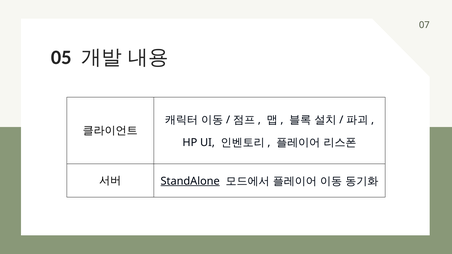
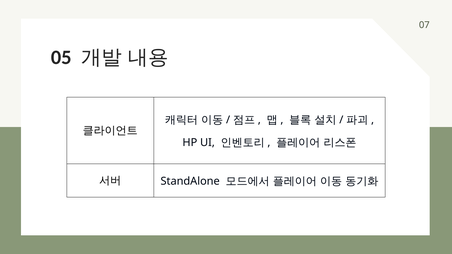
StandAlone underline: present -> none
